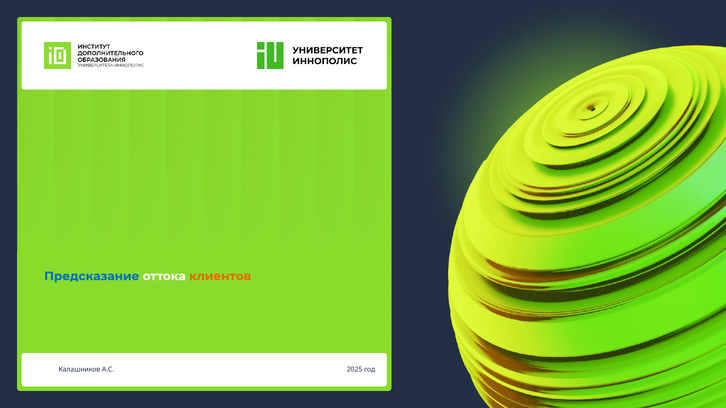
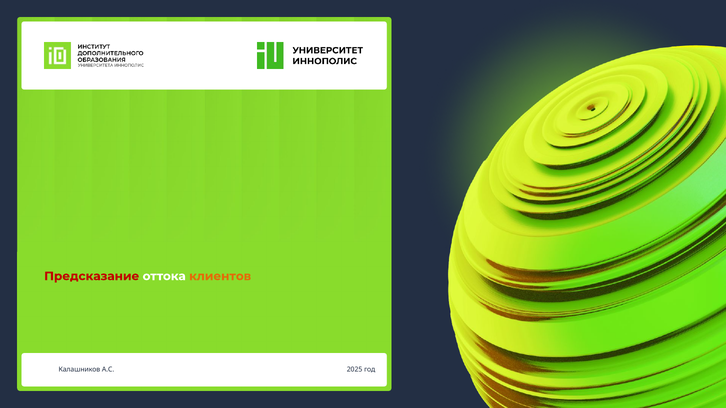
Предсказание colour: blue -> red
